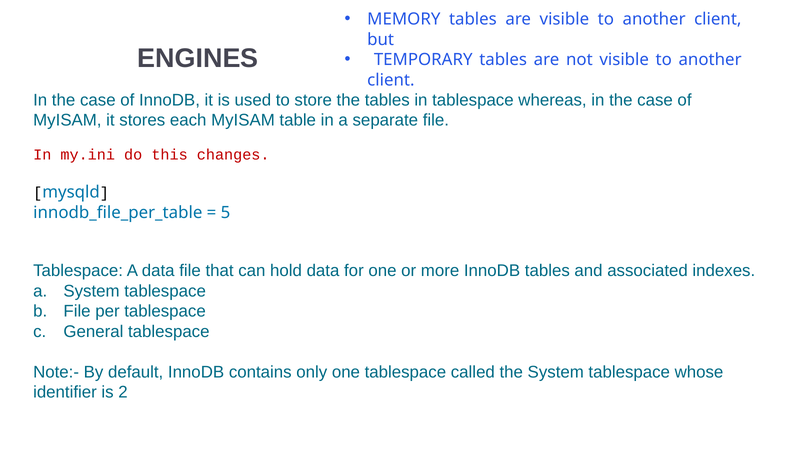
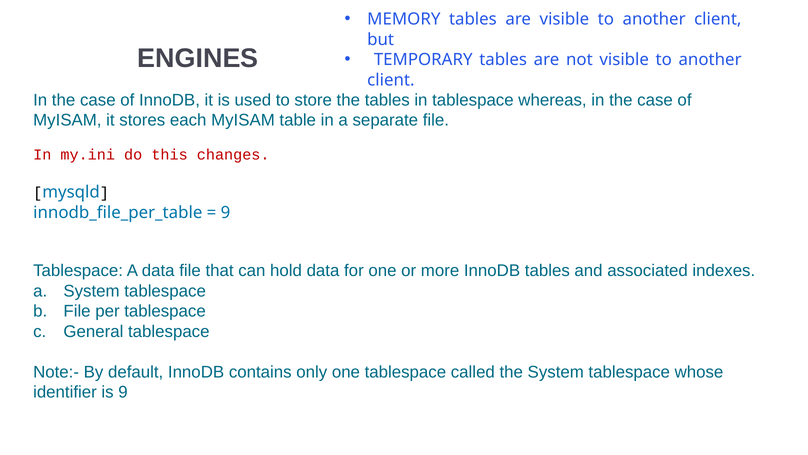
5 at (226, 212): 5 -> 9
is 2: 2 -> 9
